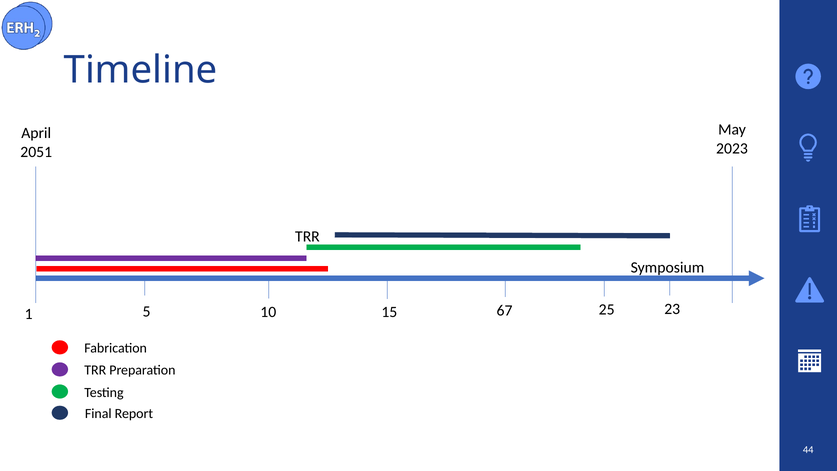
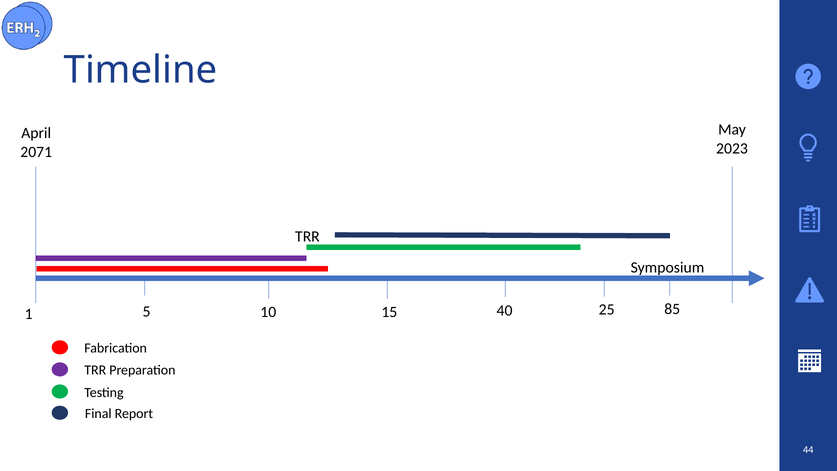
2051: 2051 -> 2071
23: 23 -> 85
67: 67 -> 40
